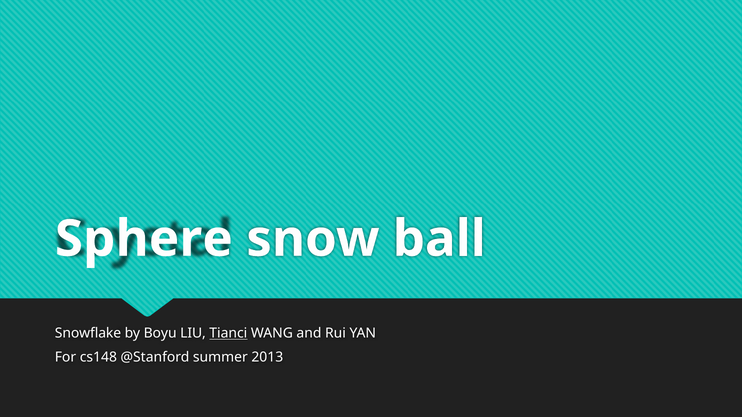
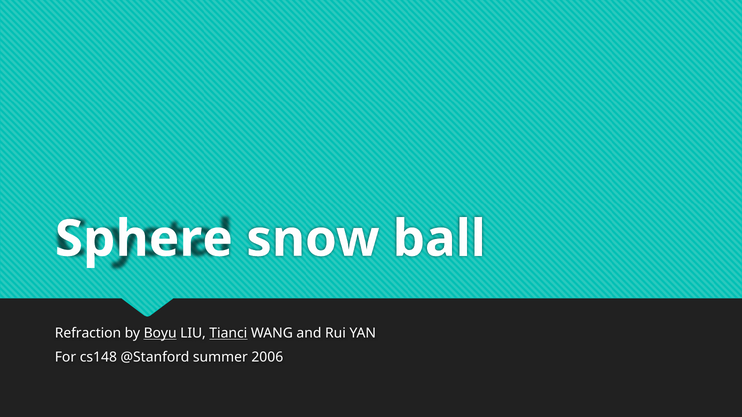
Snowflake: Snowflake -> Refraction
Boyu underline: none -> present
2013: 2013 -> 2006
